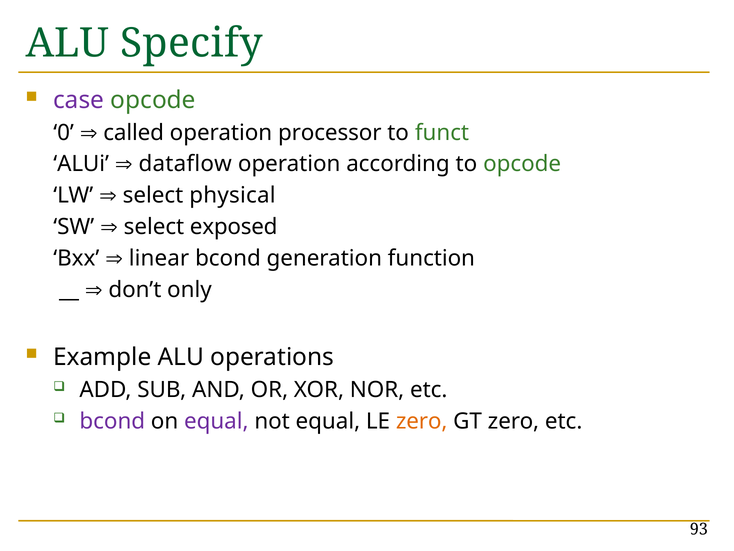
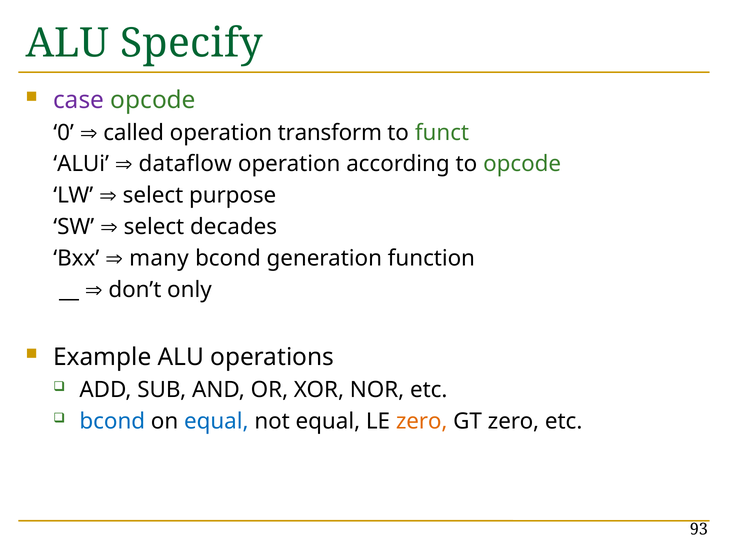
processor: processor -> transform
physical: physical -> purpose
exposed: exposed -> decades
linear: linear -> many
bcond at (112, 421) colour: purple -> blue
equal at (216, 421) colour: purple -> blue
